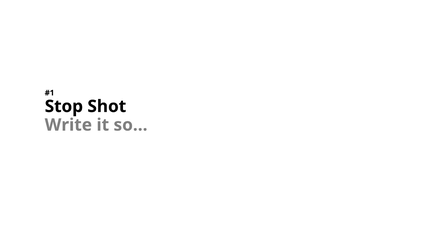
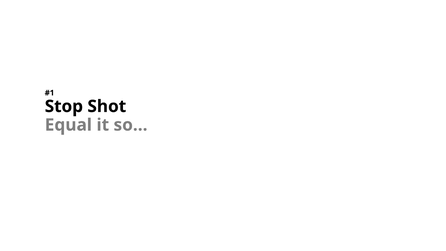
Write: Write -> Equal
